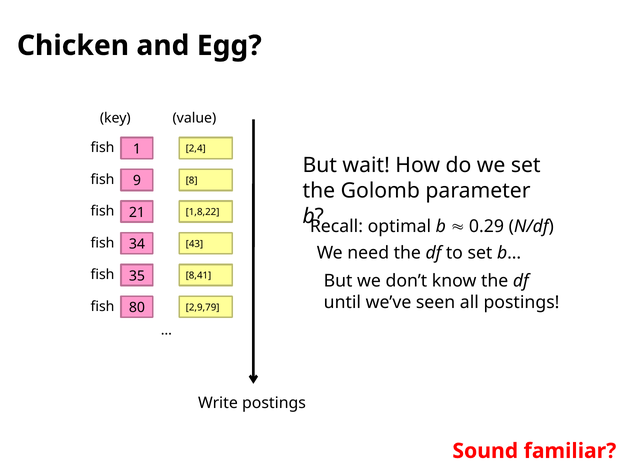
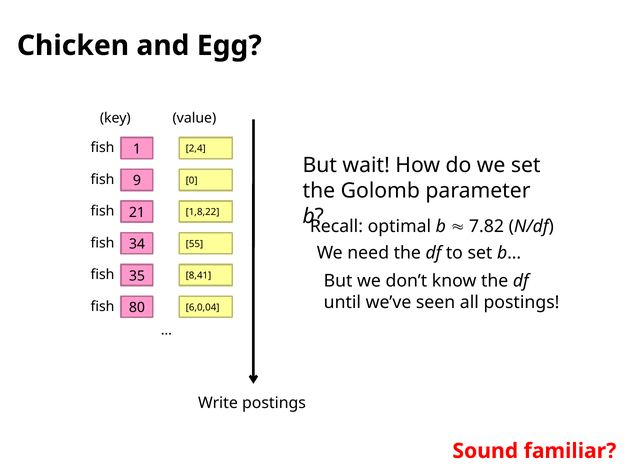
8: 8 -> 0
0.29: 0.29 -> 7.82
43: 43 -> 55
2,9,79: 2,9,79 -> 6,0,04
